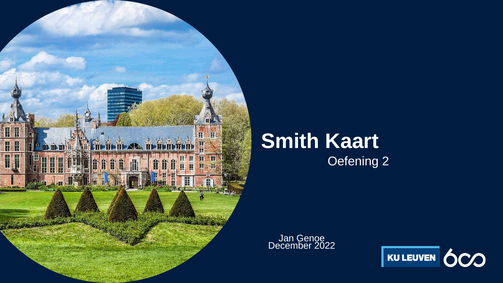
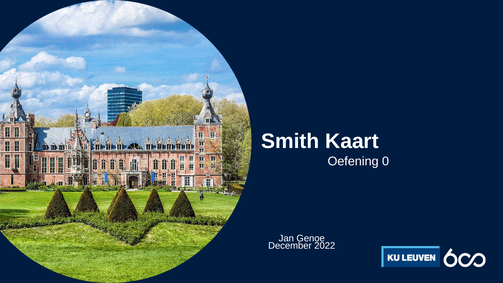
2: 2 -> 0
